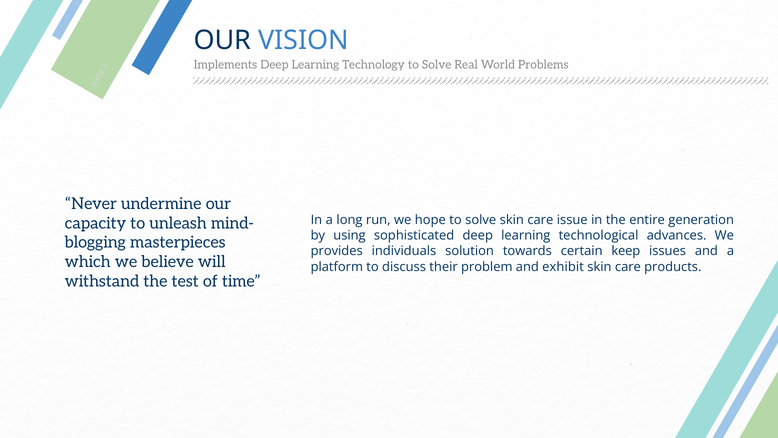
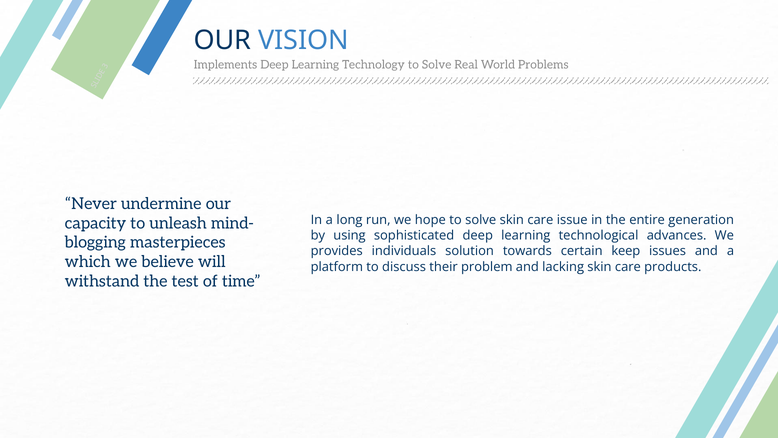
exhibit: exhibit -> lacking
